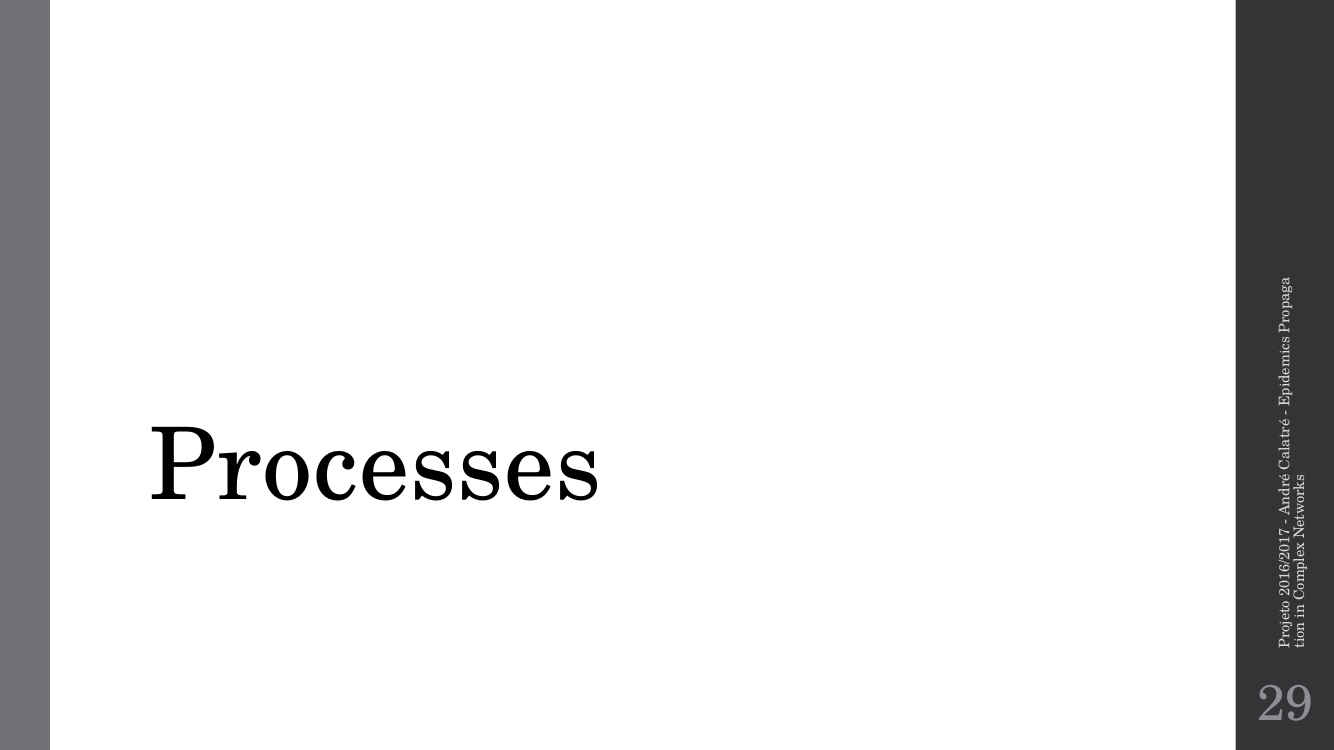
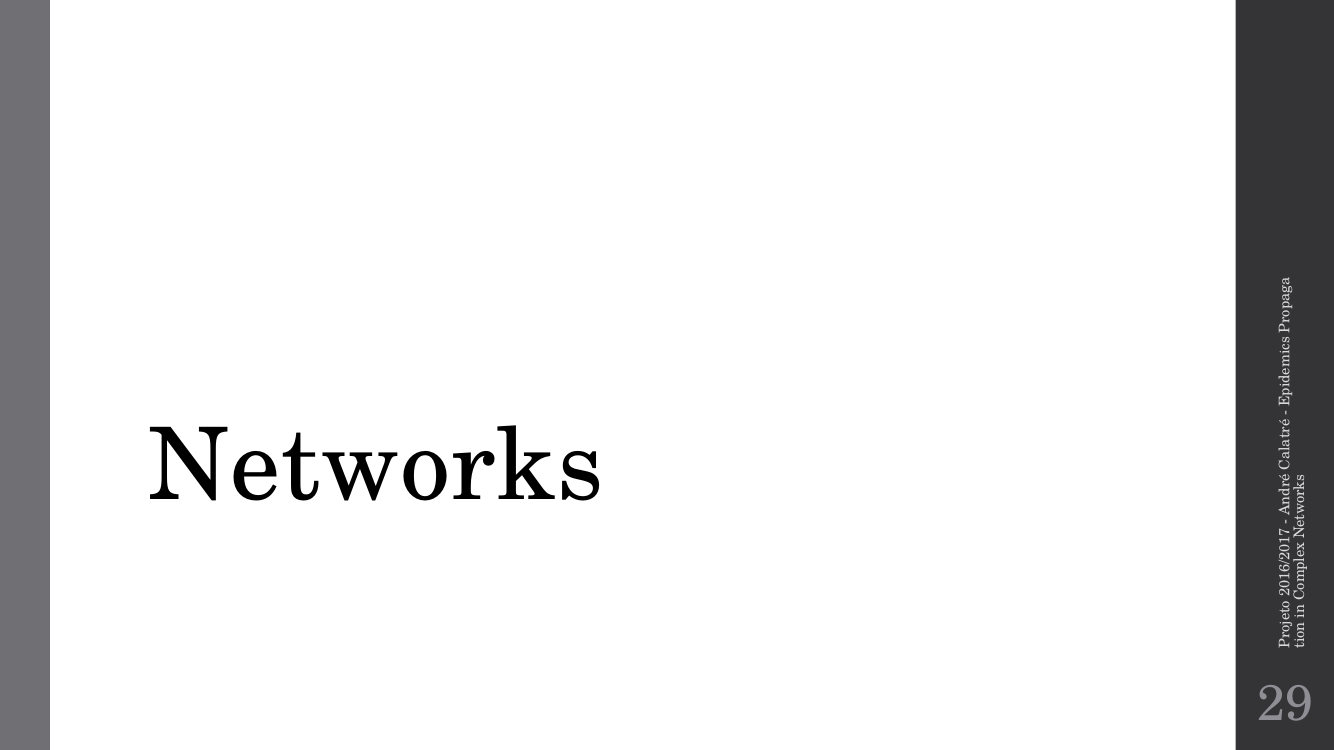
Processes: Processes -> Networks
